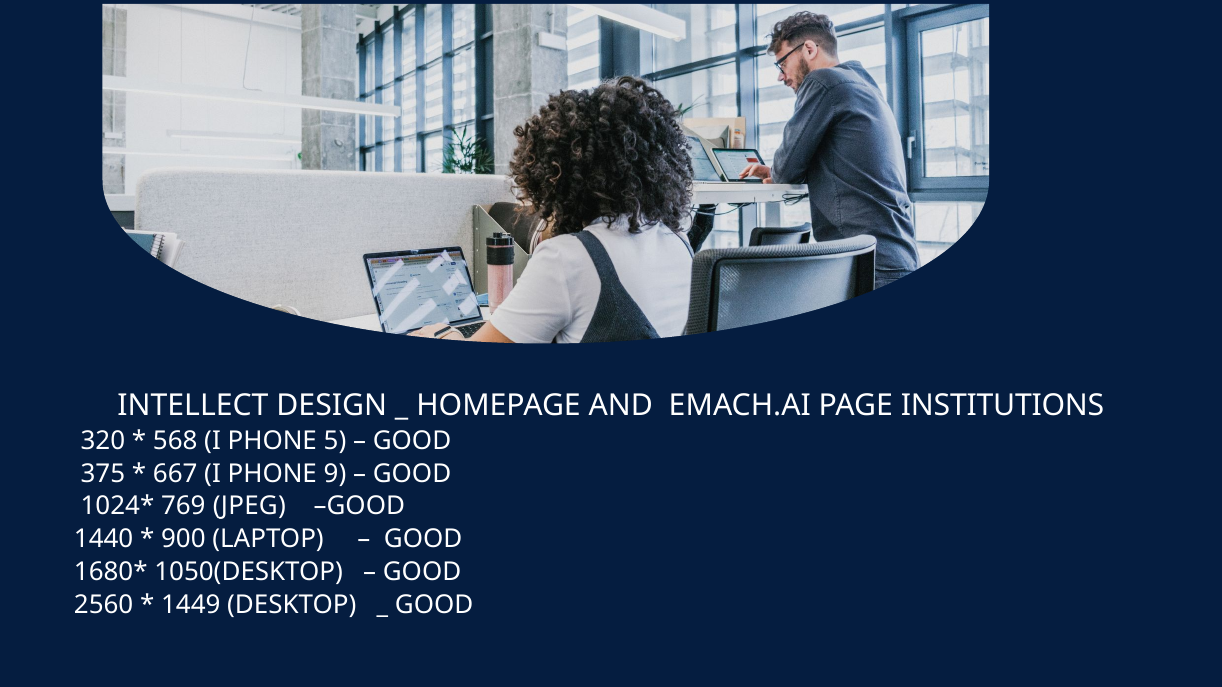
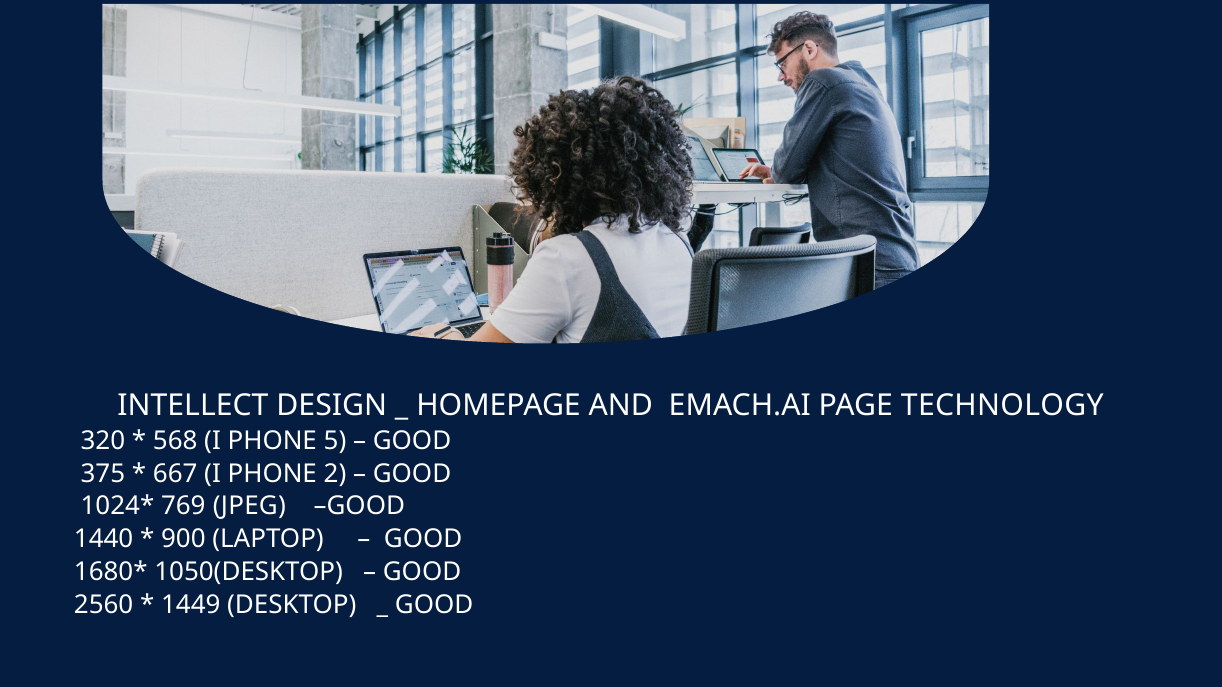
INSTITUTIONS: INSTITUTIONS -> TECHNOLOGY
9: 9 -> 2
